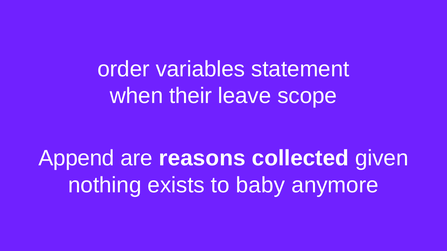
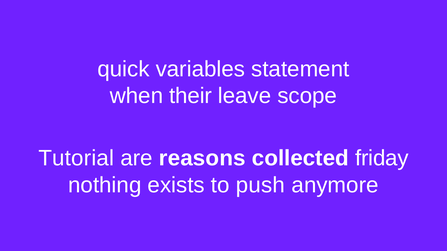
order: order -> quick
Append: Append -> Tutorial
given: given -> friday
baby: baby -> push
